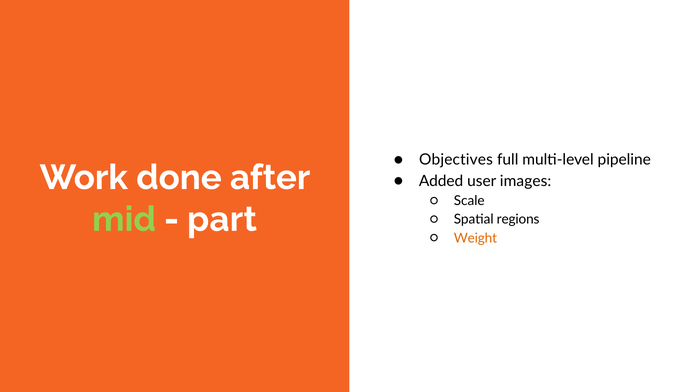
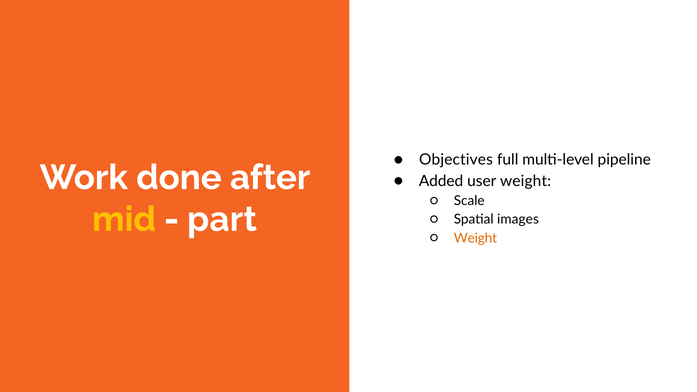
user images: images -> weight
mid colour: light green -> yellow
regions: regions -> images
